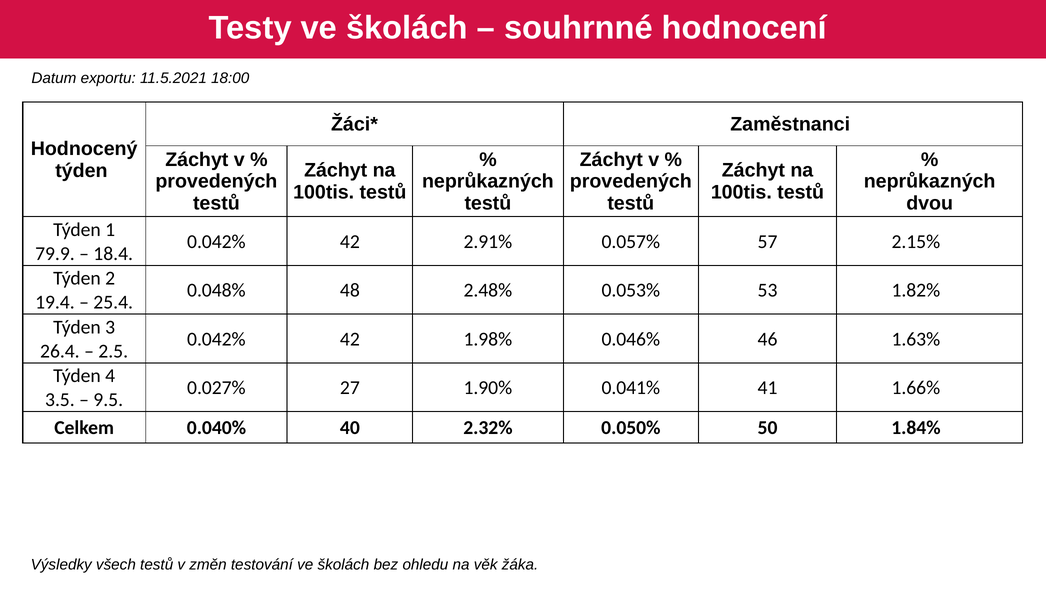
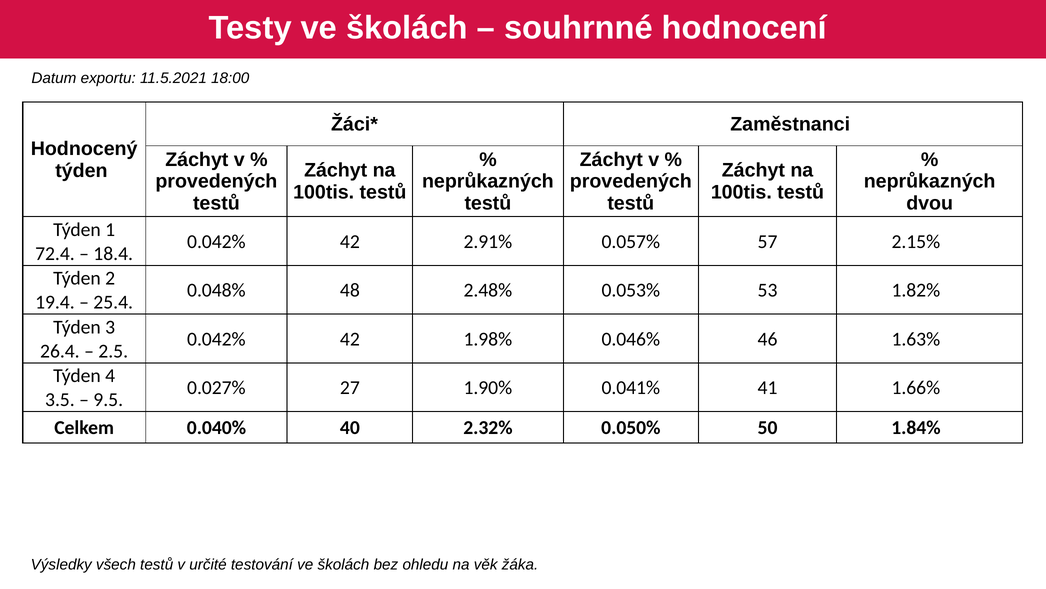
79.9: 79.9 -> 72.4
změn: změn -> určité
